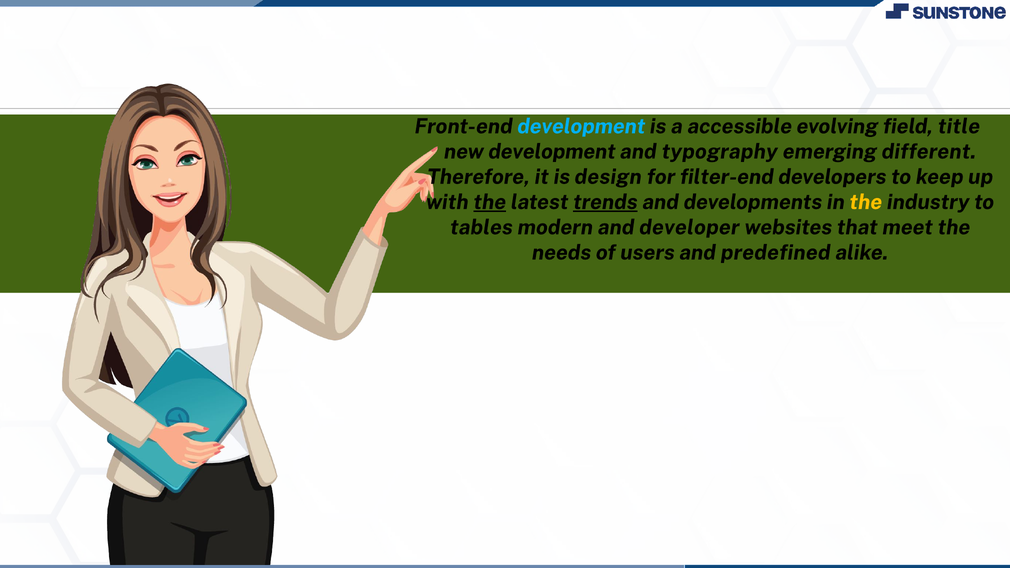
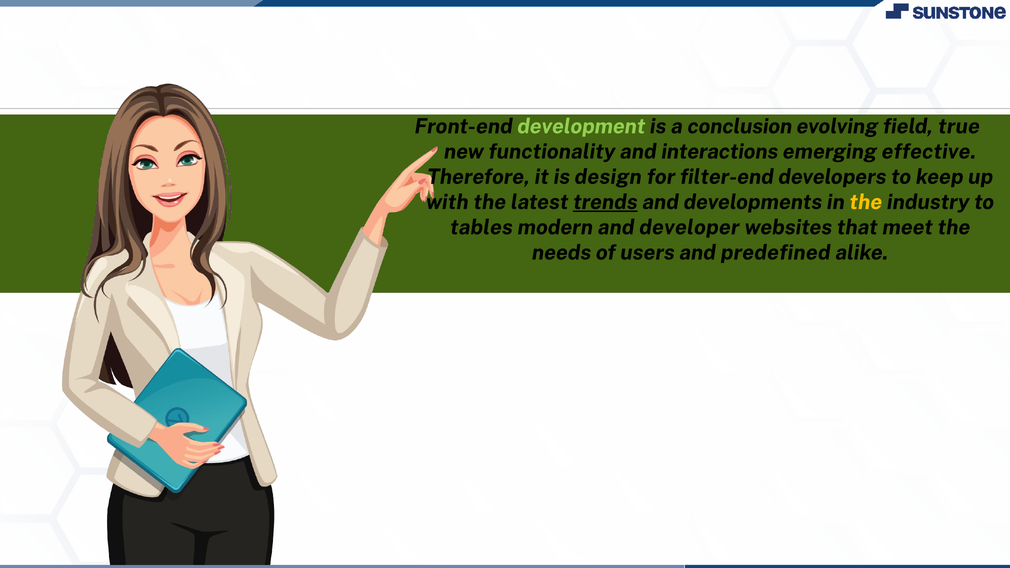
development at (581, 126) colour: light blue -> light green
accessible: accessible -> conclusion
title: title -> true
new development: development -> functionality
typography: typography -> interactions
different: different -> effective
the at (490, 202) underline: present -> none
